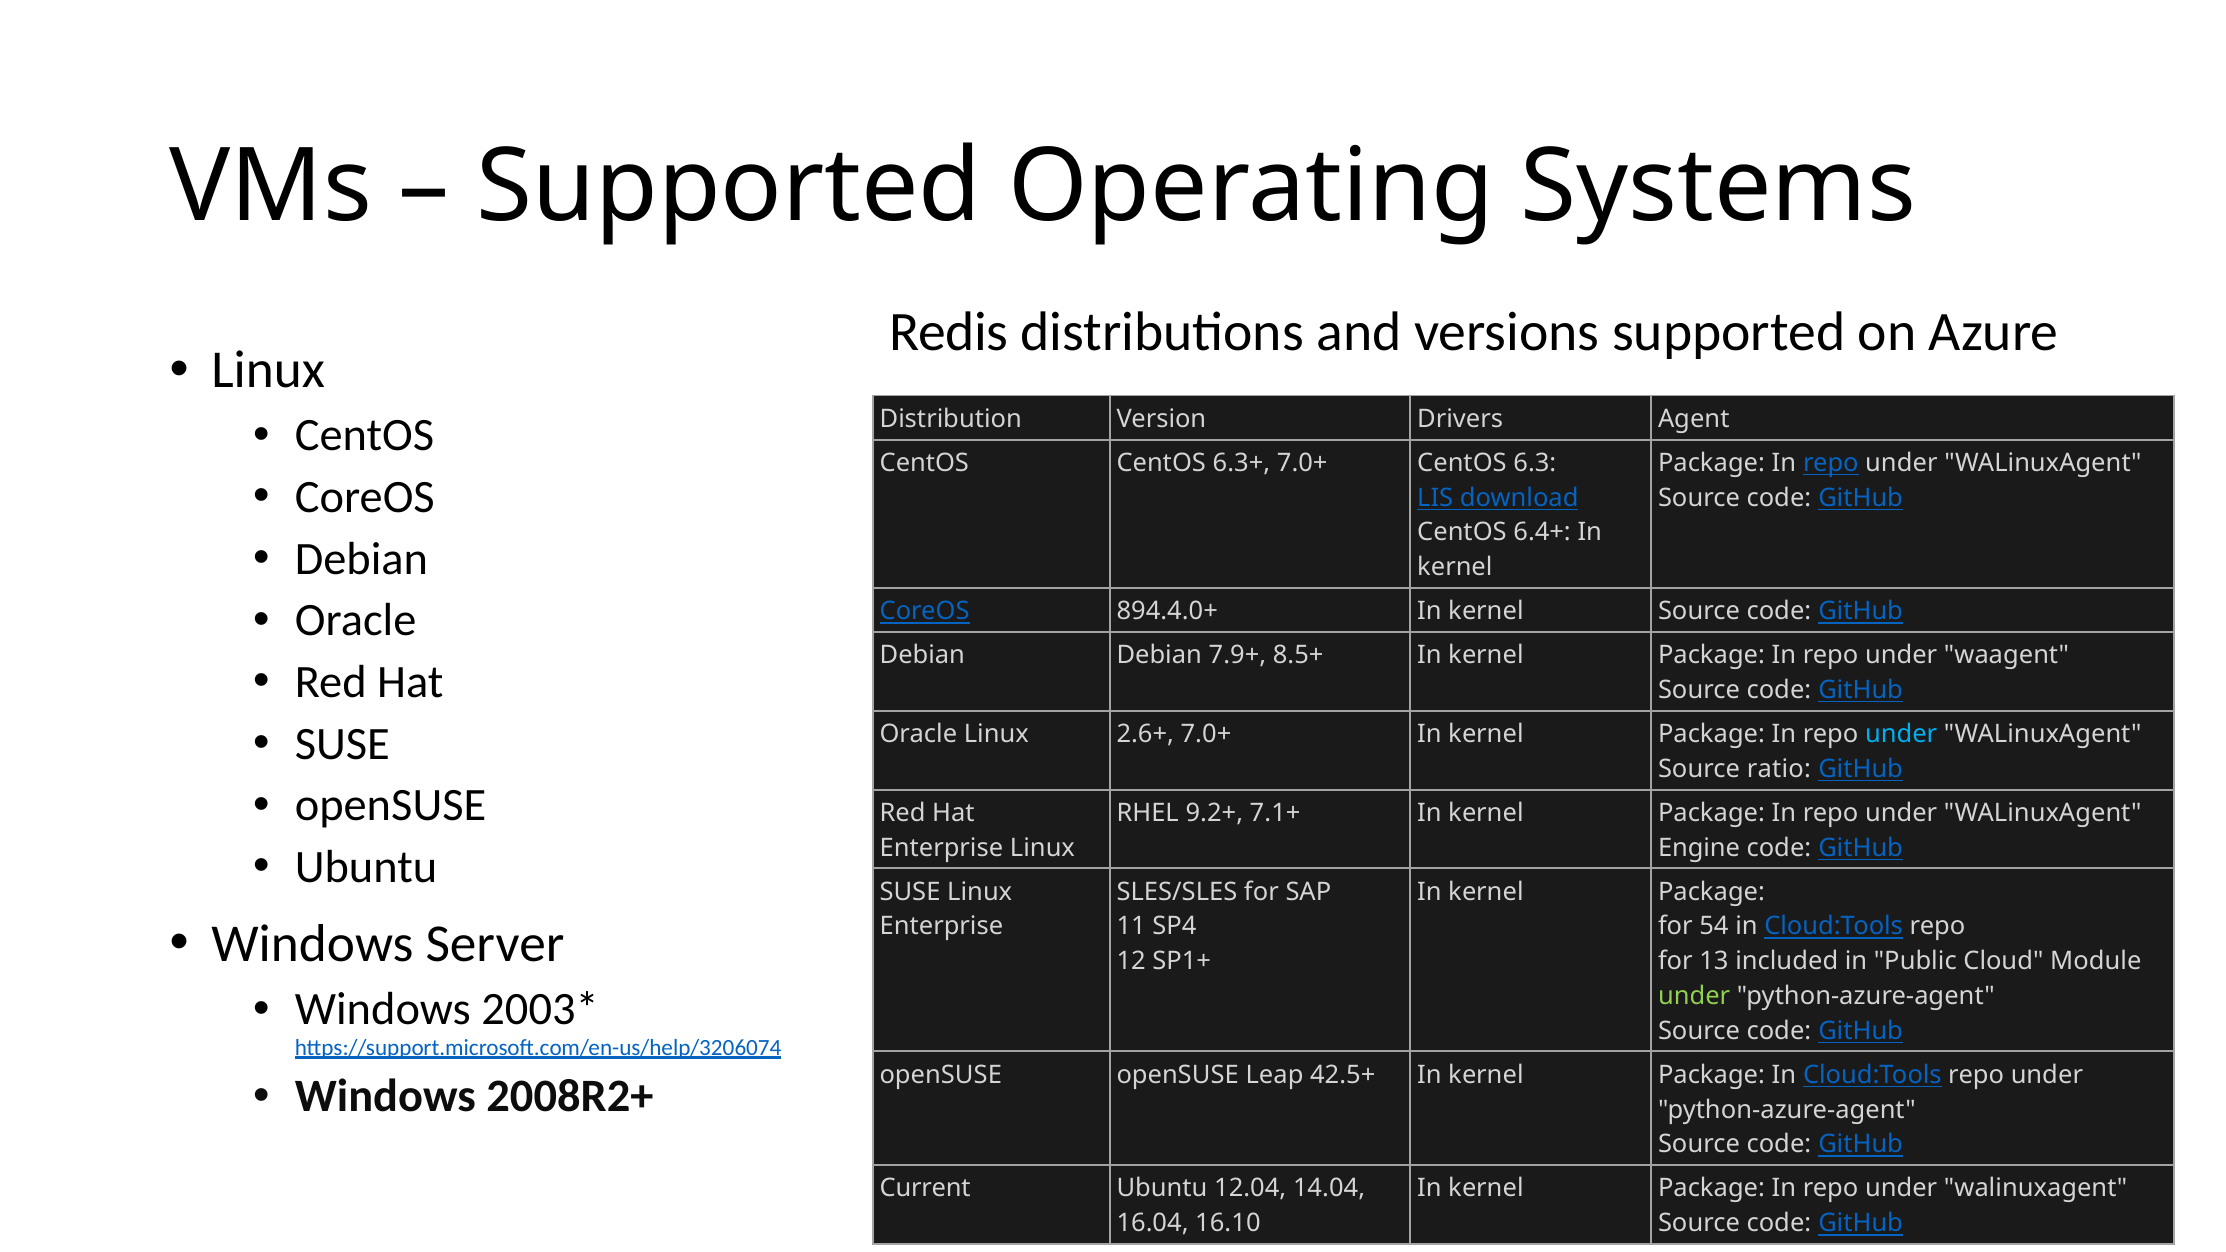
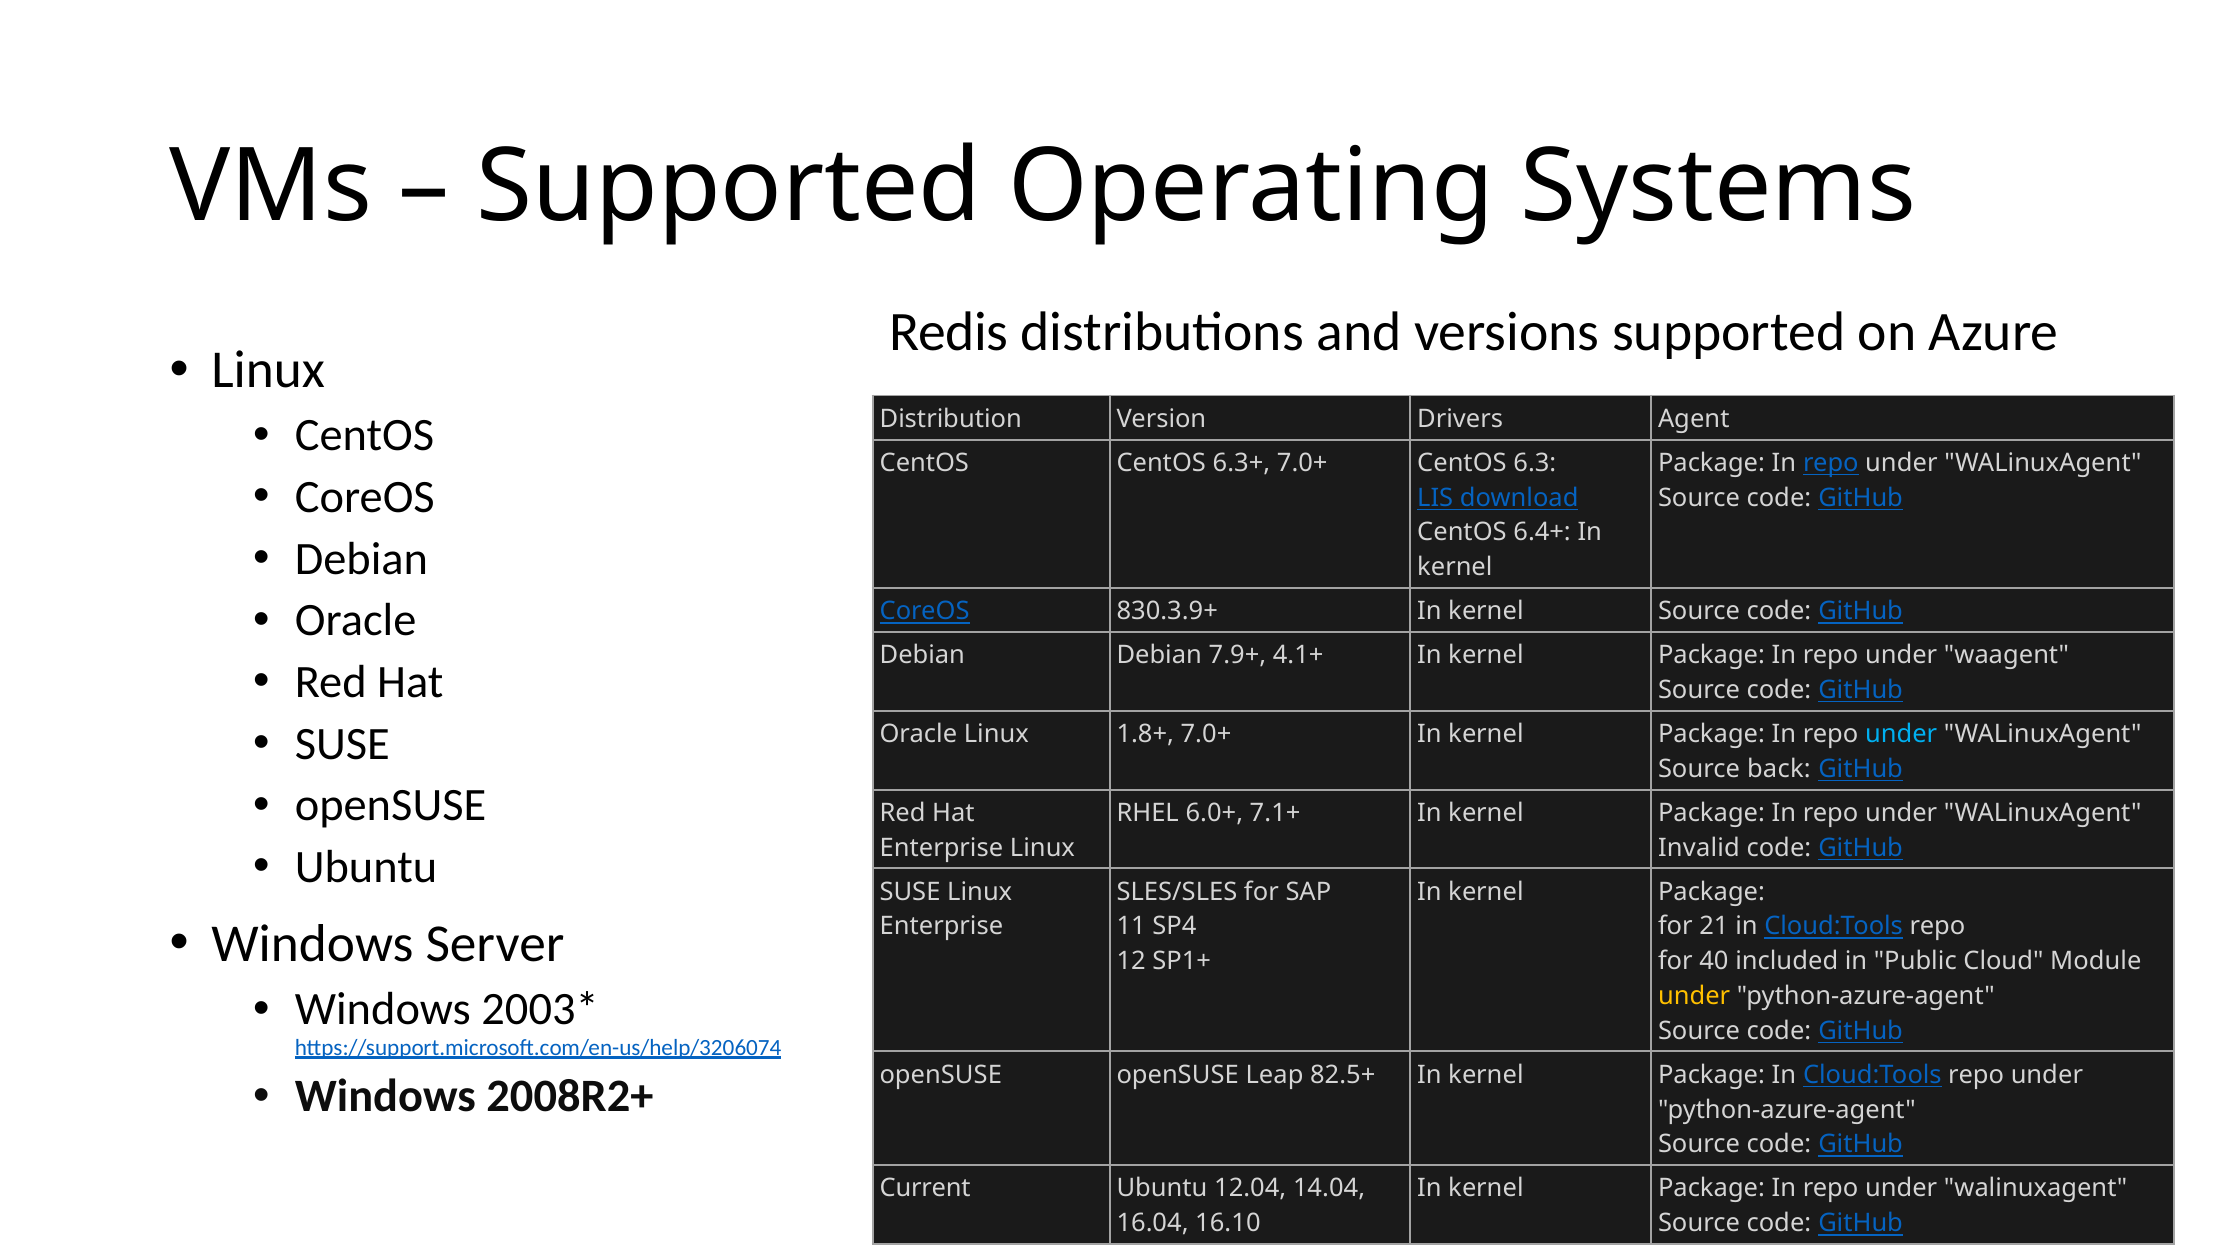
894.4.0+: 894.4.0+ -> 830.3.9+
8.5+: 8.5+ -> 4.1+
2.6+: 2.6+ -> 1.8+
ratio: ratio -> back
9.2+: 9.2+ -> 6.0+
Engine: Engine -> Invalid
54: 54 -> 21
13: 13 -> 40
under at (1694, 996) colour: light green -> yellow
42.5+: 42.5+ -> 82.5+
